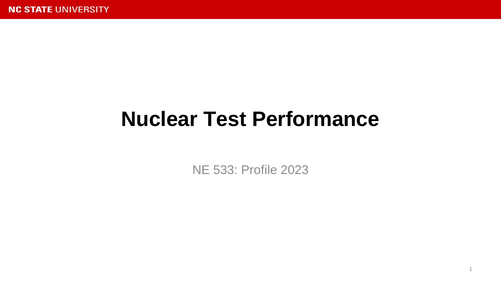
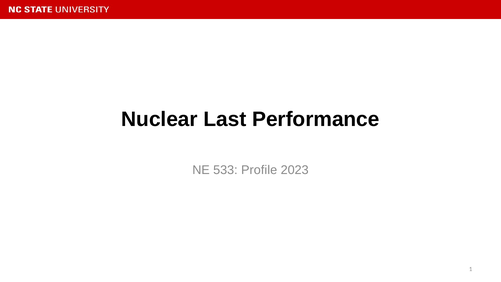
Test: Test -> Last
